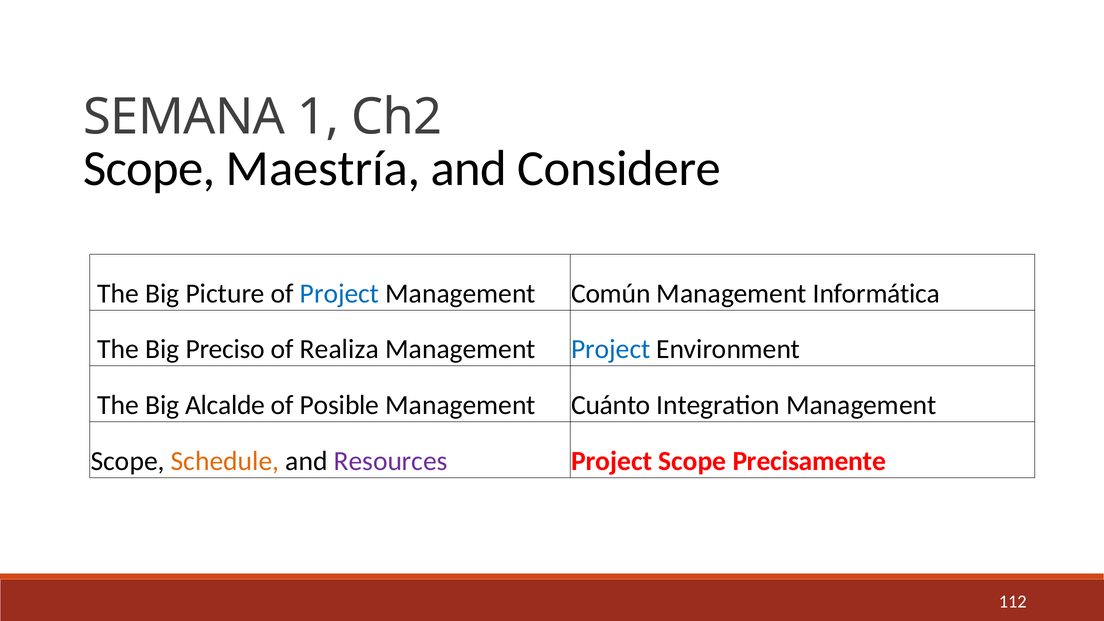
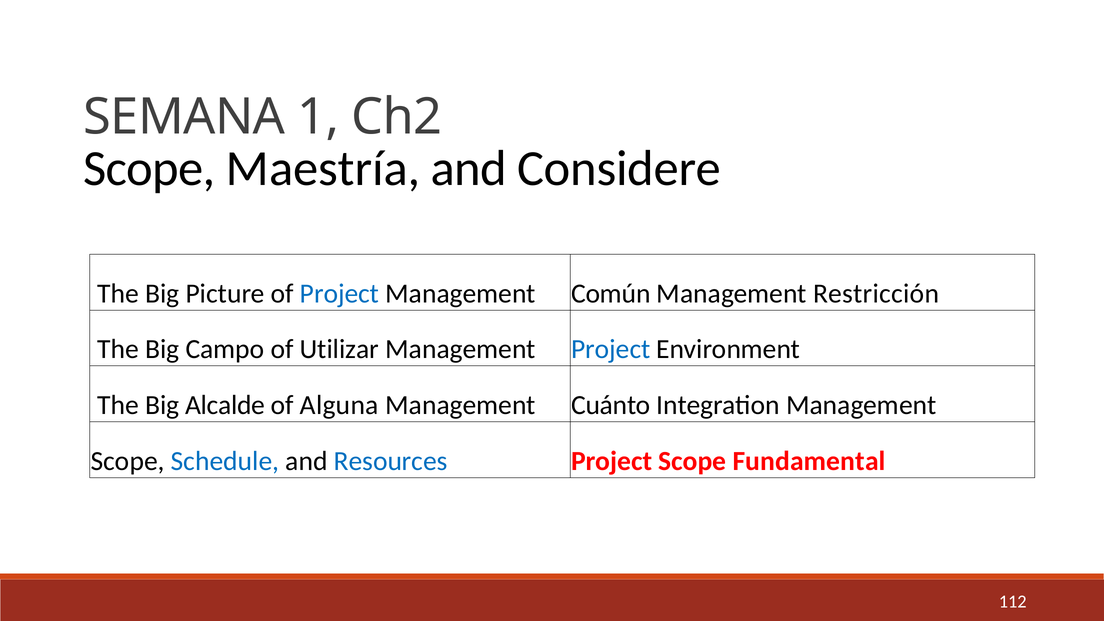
Informática: Informática -> Restricción
Preciso: Preciso -> Campo
Realiza: Realiza -> Utilizar
Posible: Posible -> Alguna
Schedule colour: orange -> blue
Resources colour: purple -> blue
Precisamente: Precisamente -> Fundamental
